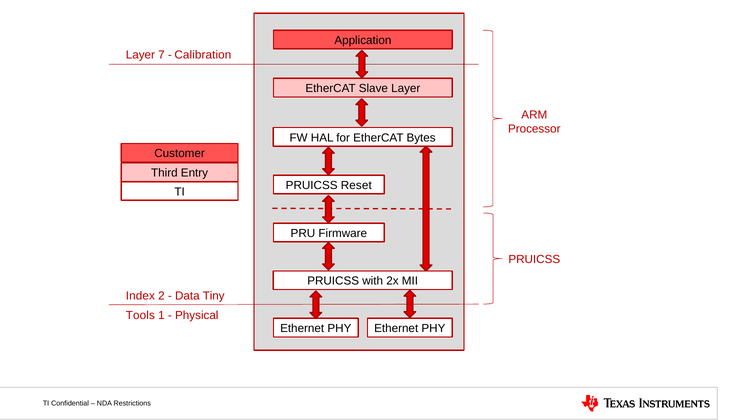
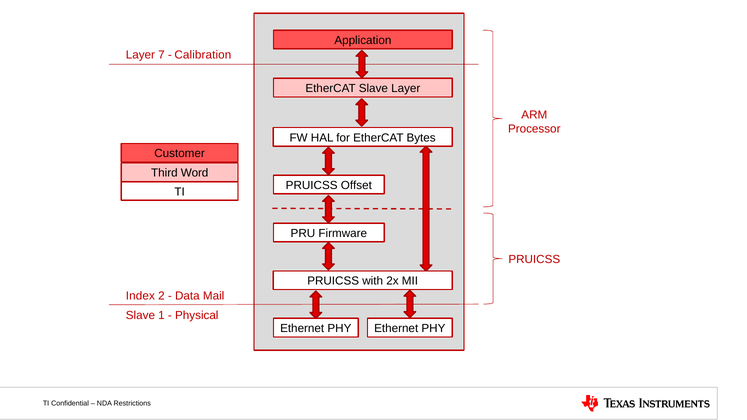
Entry: Entry -> Word
Reset: Reset -> Offset
Tiny: Tiny -> Mail
Tools at (140, 316): Tools -> Slave
